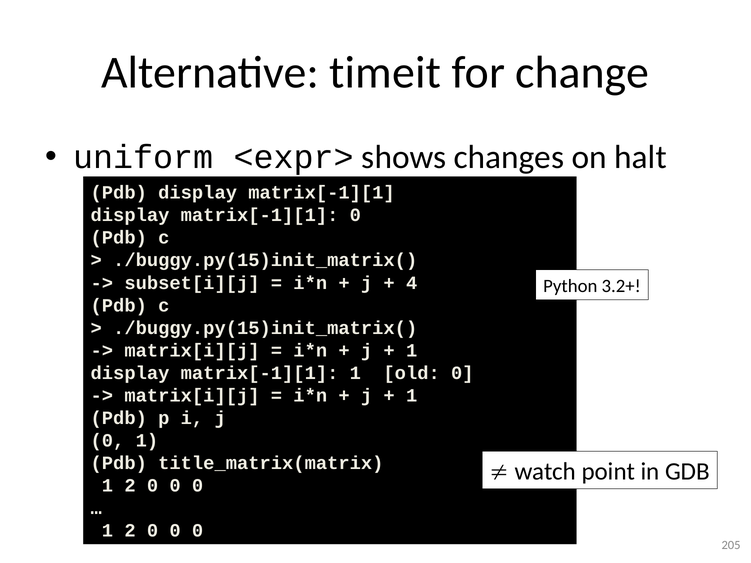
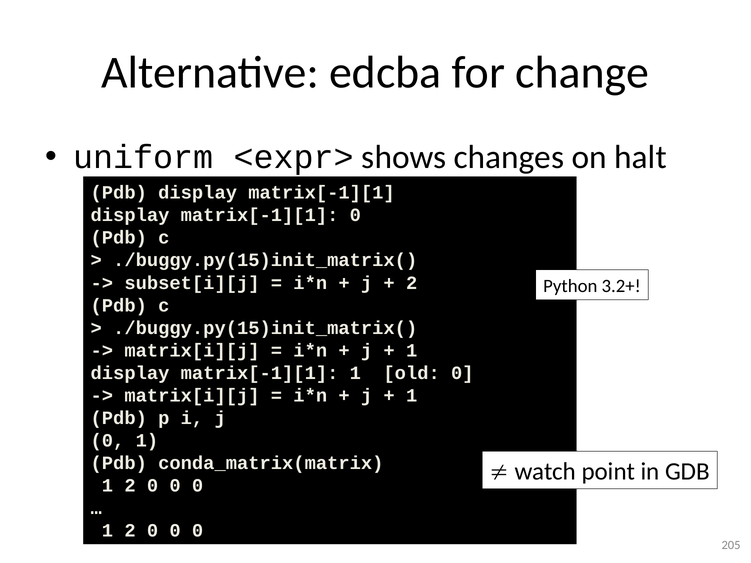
timeit: timeit -> edcba
4 at (412, 283): 4 -> 2
title_matrix(matrix: title_matrix(matrix -> conda_matrix(matrix
